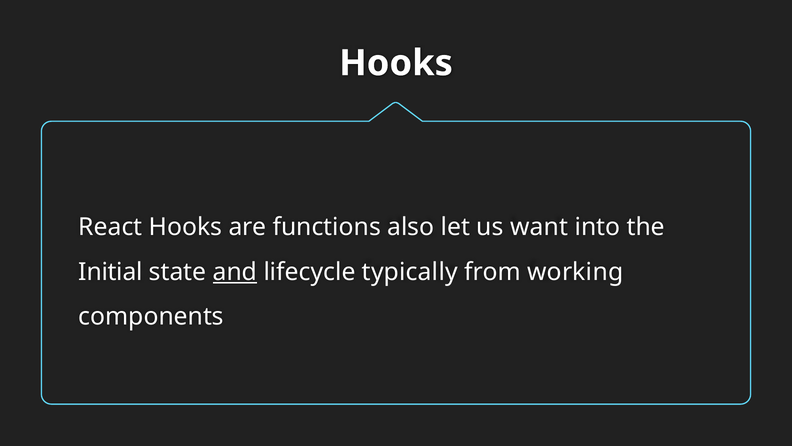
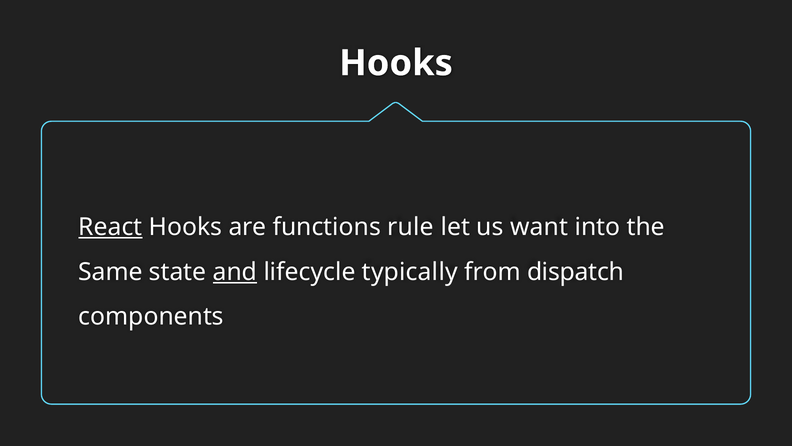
React underline: none -> present
also: also -> rule
Initial: Initial -> Same
working: working -> dispatch
